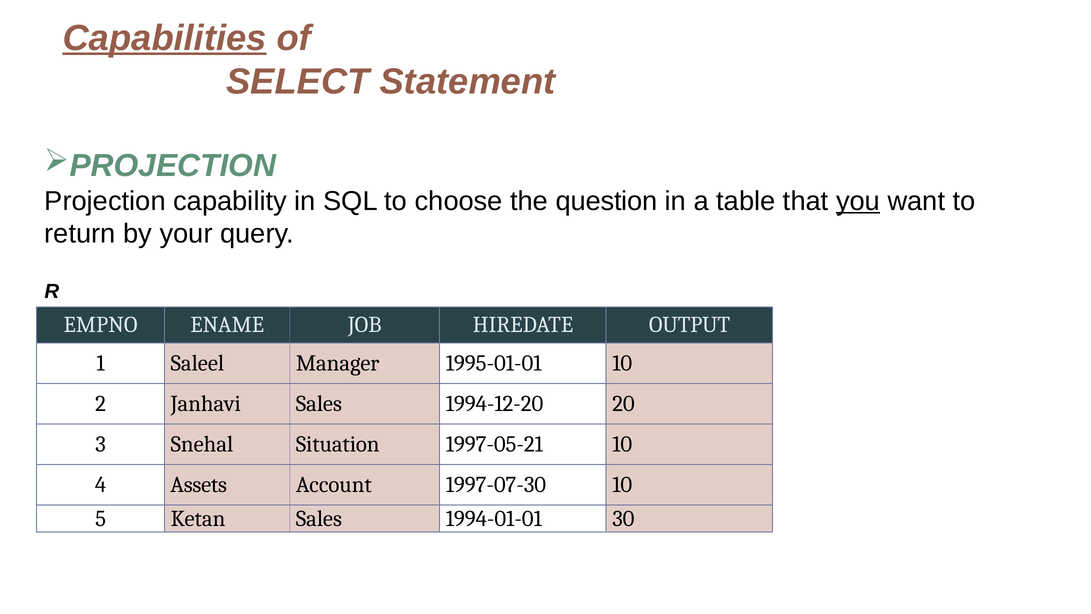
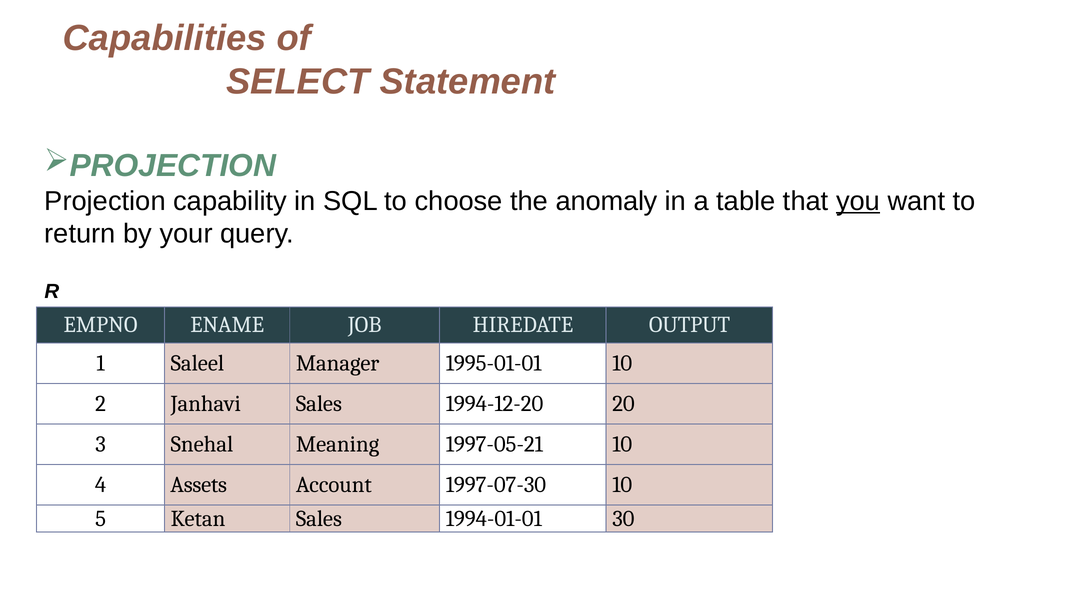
Capabilities underline: present -> none
question: question -> anomaly
Situation: Situation -> Meaning
